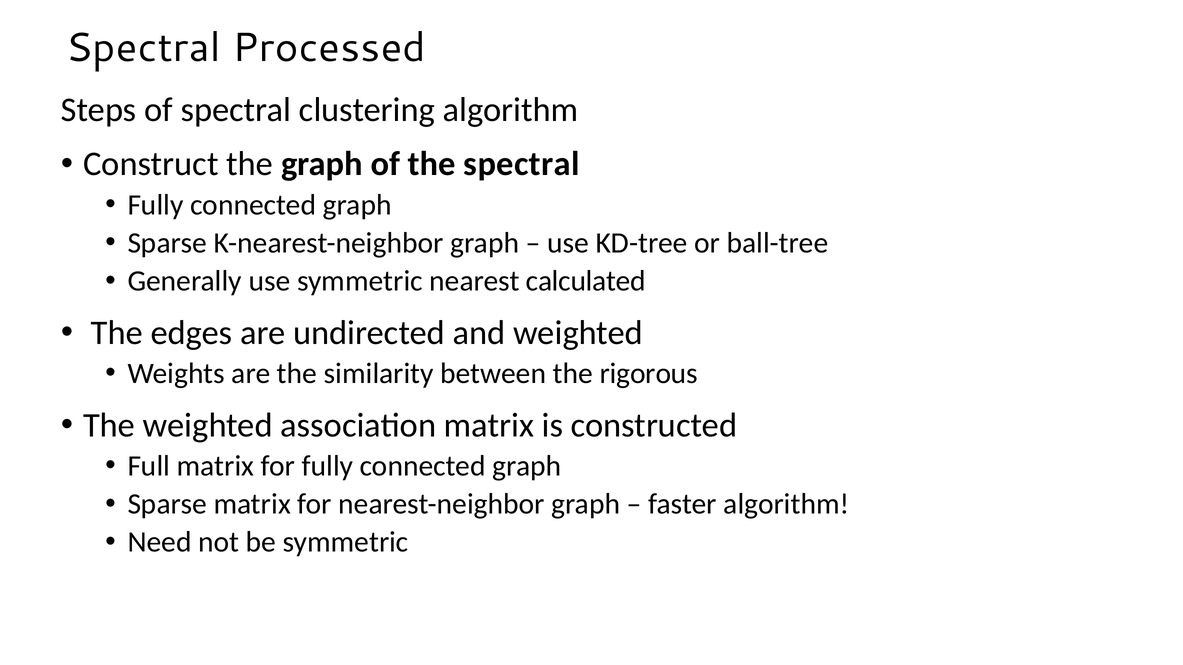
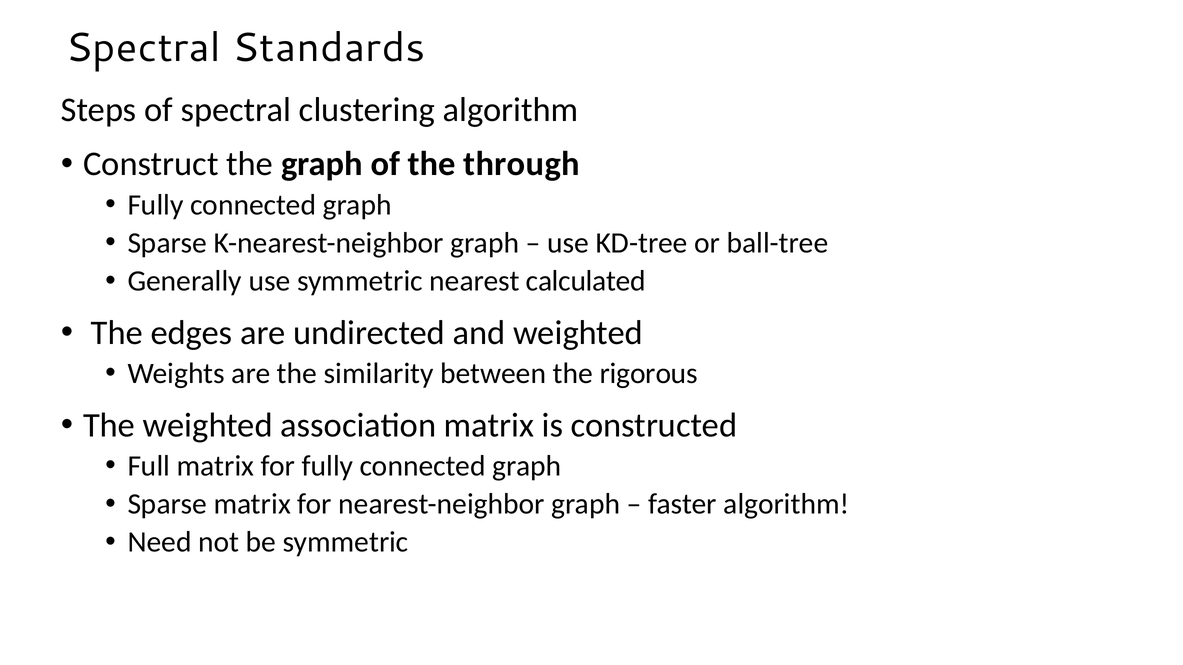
Processed: Processed -> Standards
the spectral: spectral -> through
